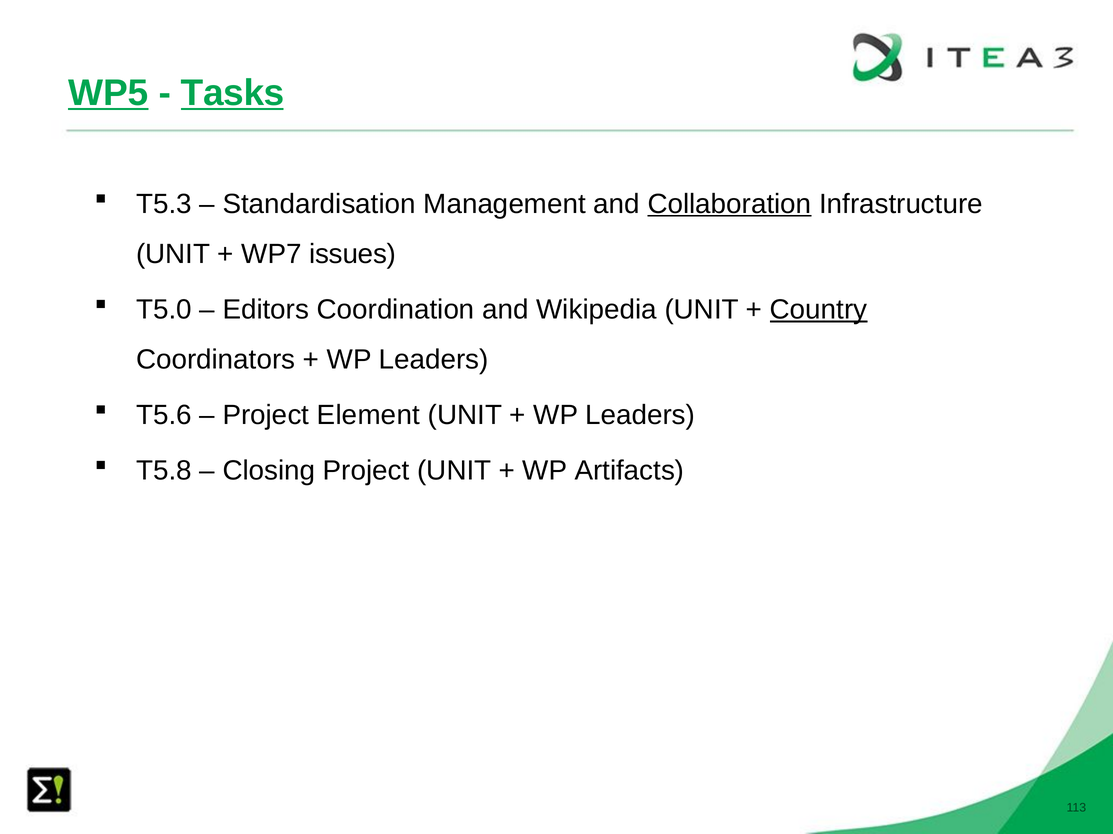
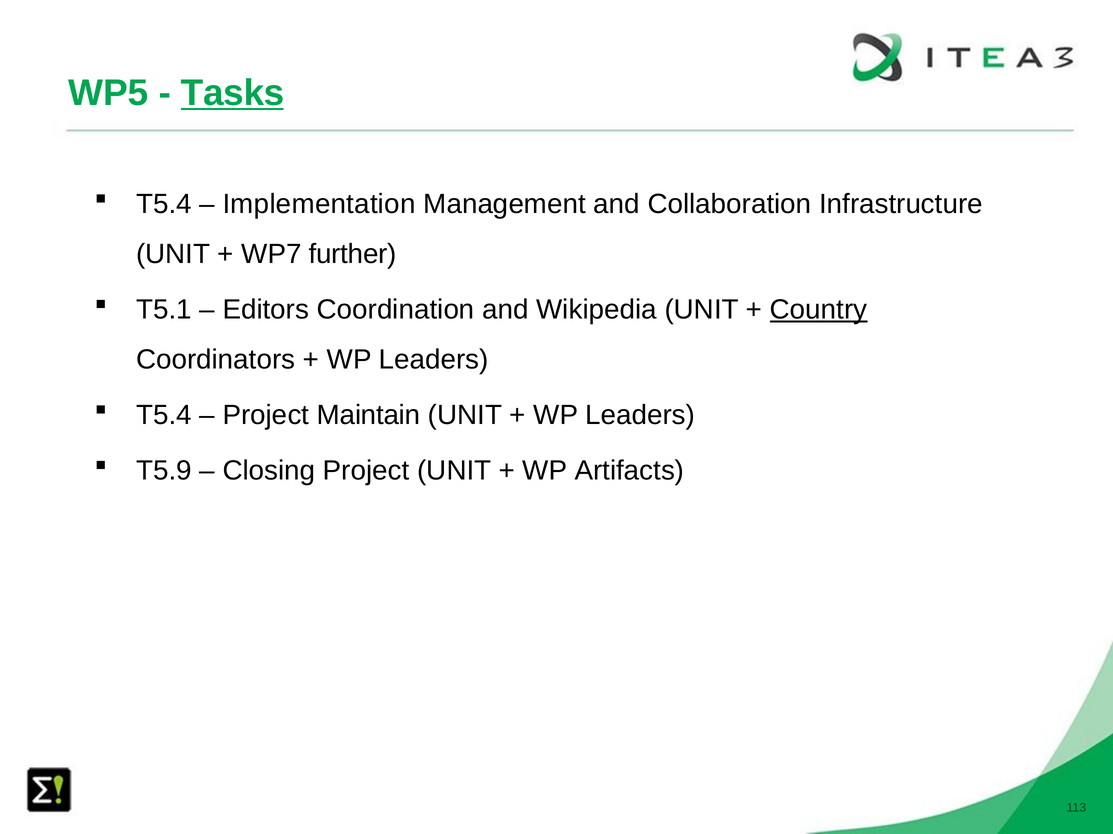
WP5 underline: present -> none
T5.3 at (164, 204): T5.3 -> T5.4
Standardisation: Standardisation -> Implementation
Collaboration underline: present -> none
issues: issues -> further
T5.0: T5.0 -> T5.1
T5.6 at (164, 416): T5.6 -> T5.4
Element: Element -> Maintain
T5.8: T5.8 -> T5.9
